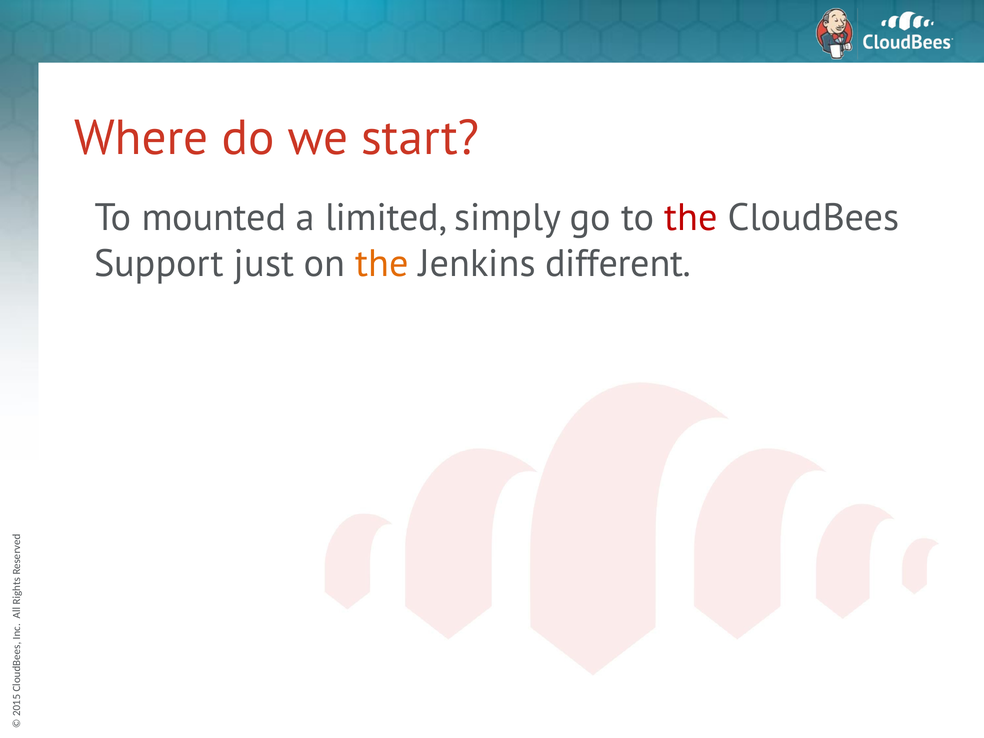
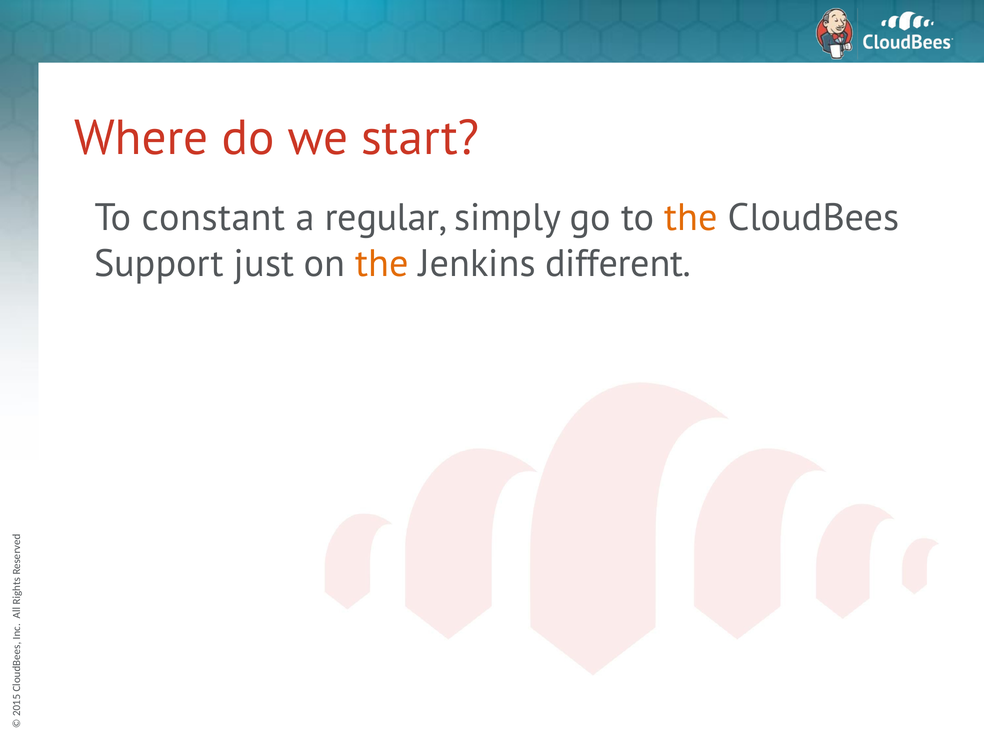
mounted: mounted -> constant
limited: limited -> regular
the at (691, 218) colour: red -> orange
